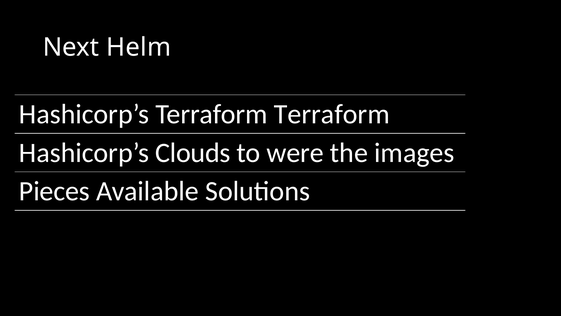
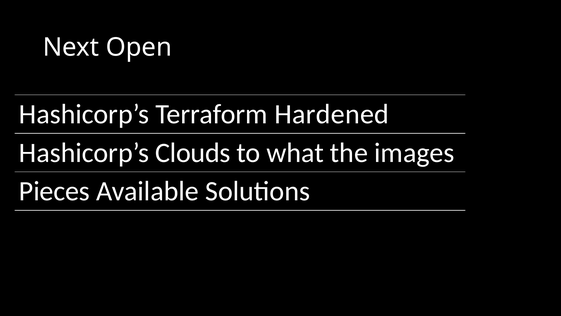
Helm: Helm -> Open
Terraform Terraform: Terraform -> Hardened
were: were -> what
